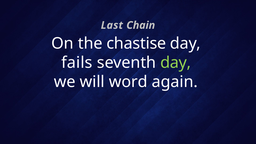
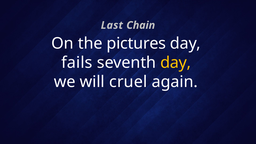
chastise: chastise -> pictures
day at (176, 63) colour: light green -> yellow
word: word -> cruel
